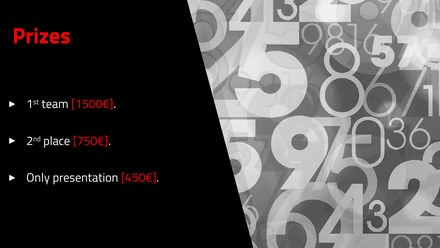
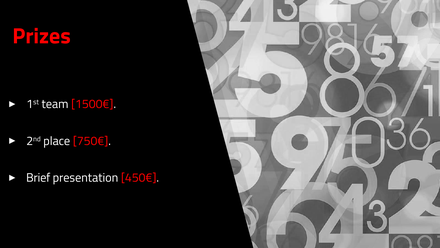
Only: Only -> Brief
